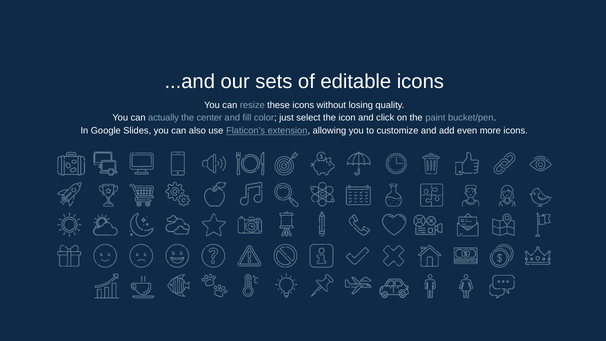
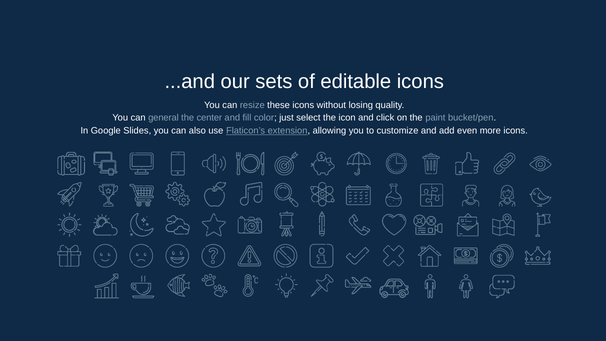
actually: actually -> general
